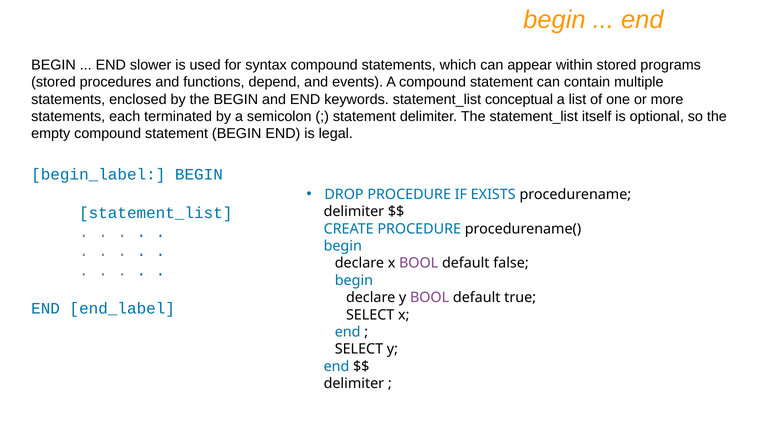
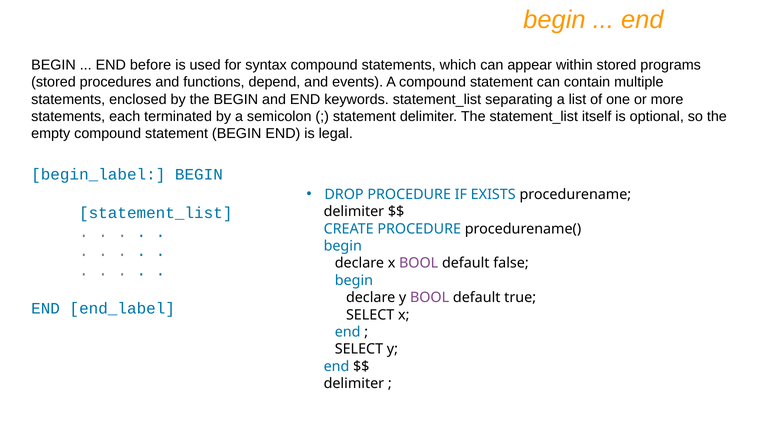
slower: slower -> before
conceptual: conceptual -> separating
